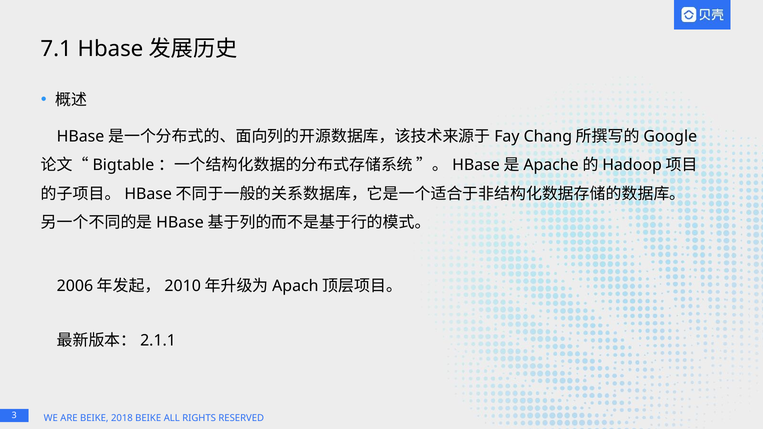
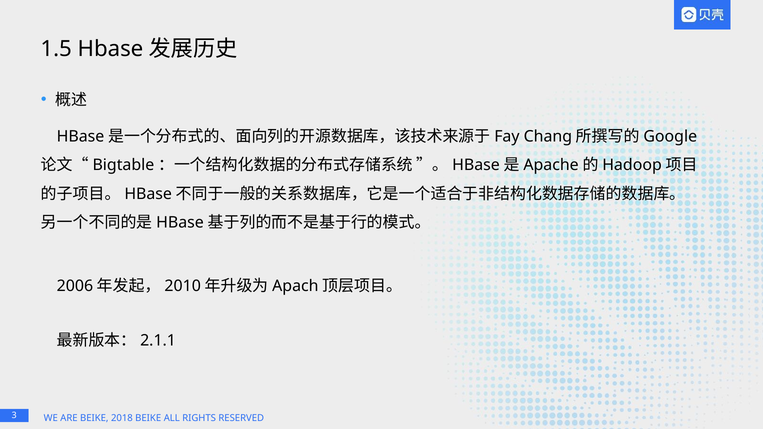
7.1: 7.1 -> 1.5
